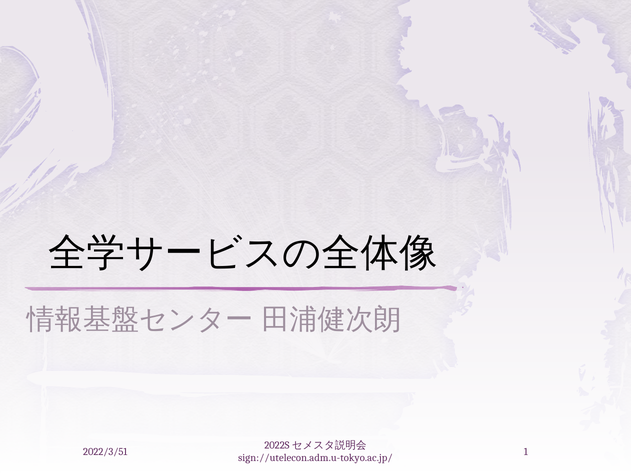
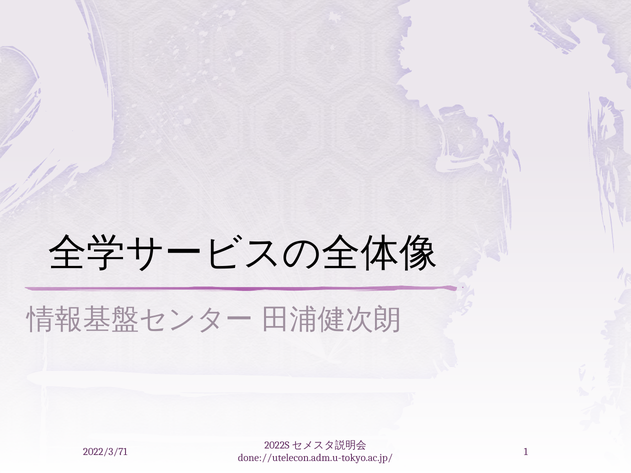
2022/3/51: 2022/3/51 -> 2022/3/71
sign://utelecon.adm.u-tokyo.ac.jp/: sign://utelecon.adm.u-tokyo.ac.jp/ -> done://utelecon.adm.u-tokyo.ac.jp/
